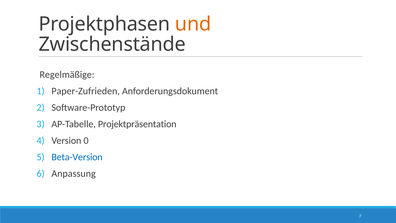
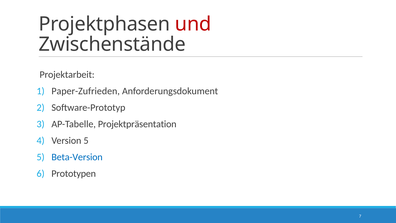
und colour: orange -> red
Regelmäßige: Regelmäßige -> Projektarbeit
Version 0: 0 -> 5
Anpassung: Anpassung -> Prototypen
